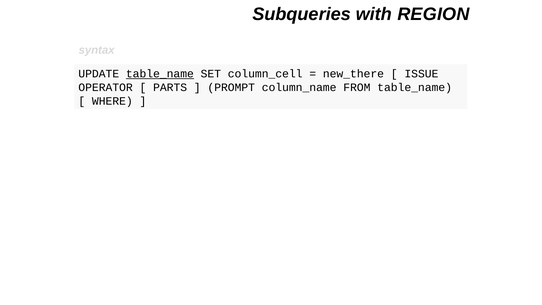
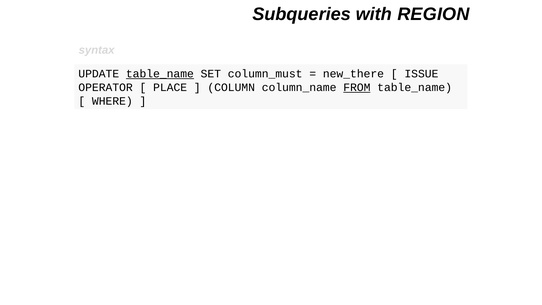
column_cell: column_cell -> column_must
PARTS: PARTS -> PLACE
PROMPT: PROMPT -> COLUMN
FROM underline: none -> present
